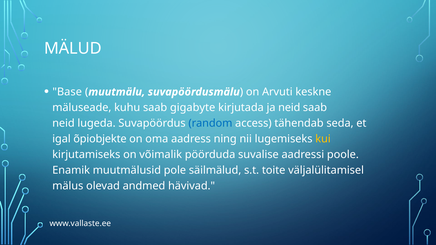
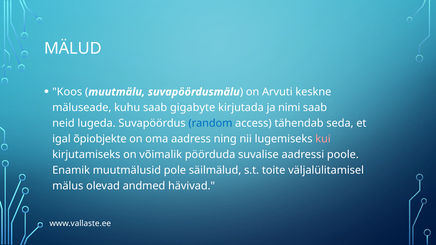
Base: Base -> Koos
ja neid: neid -> nimi
kui colour: yellow -> pink
